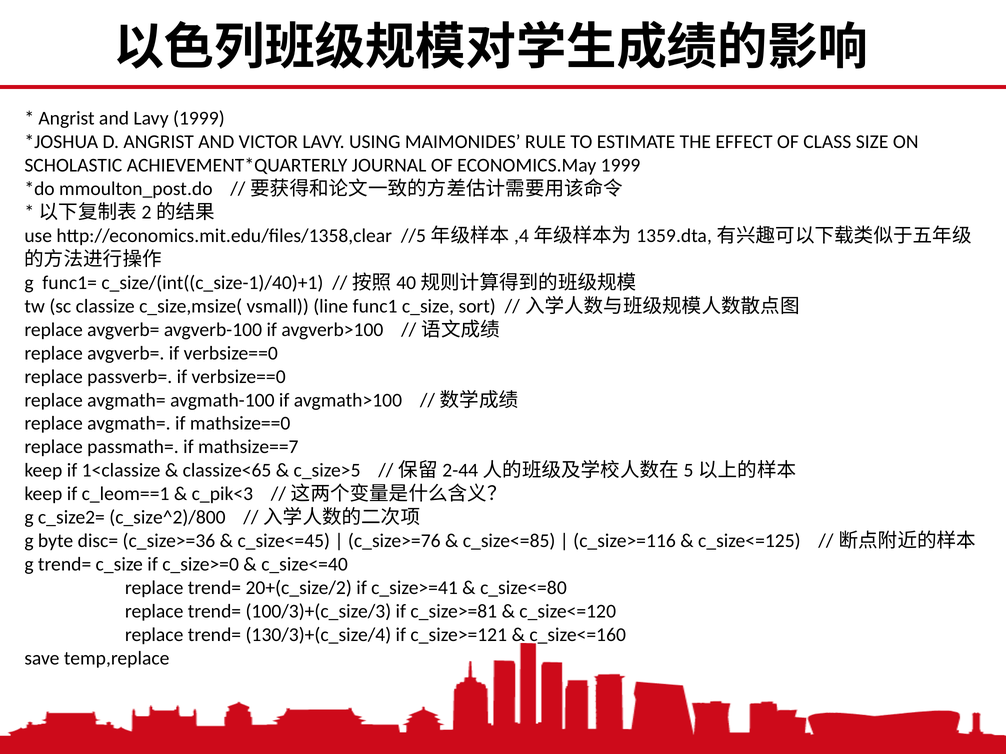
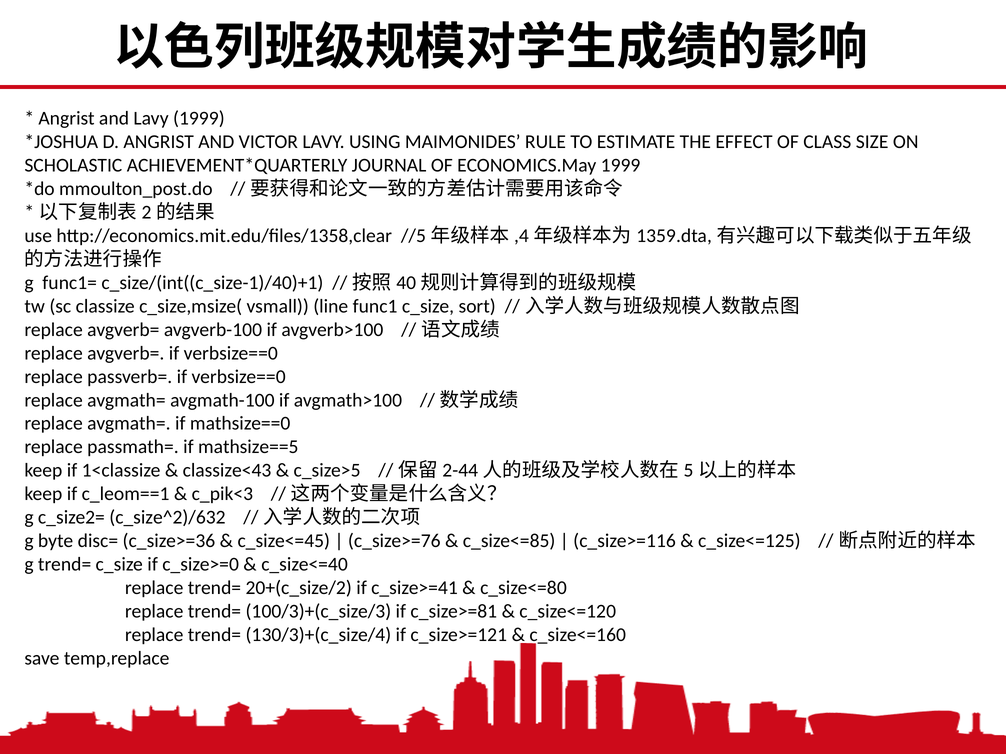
mathsize==7: mathsize==7 -> mathsize==5
classize<65: classize<65 -> classize<43
c_size^2)/800: c_size^2)/800 -> c_size^2)/632
